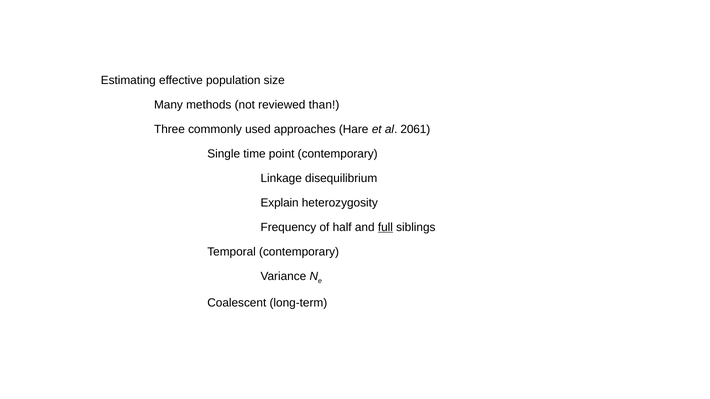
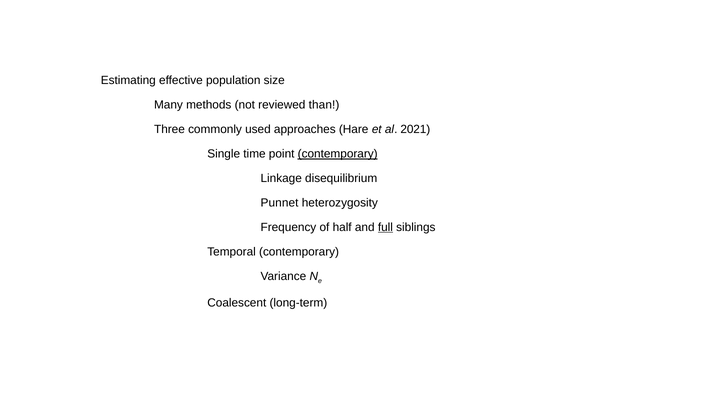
2061: 2061 -> 2021
contemporary at (338, 154) underline: none -> present
Explain: Explain -> Punnet
